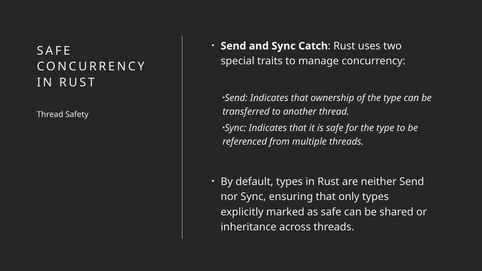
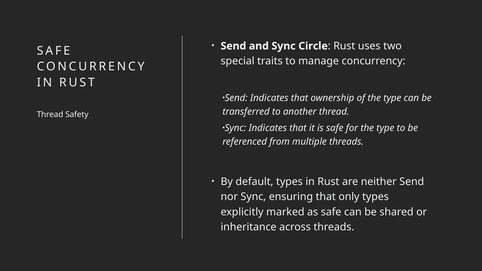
Catch: Catch -> Circle
